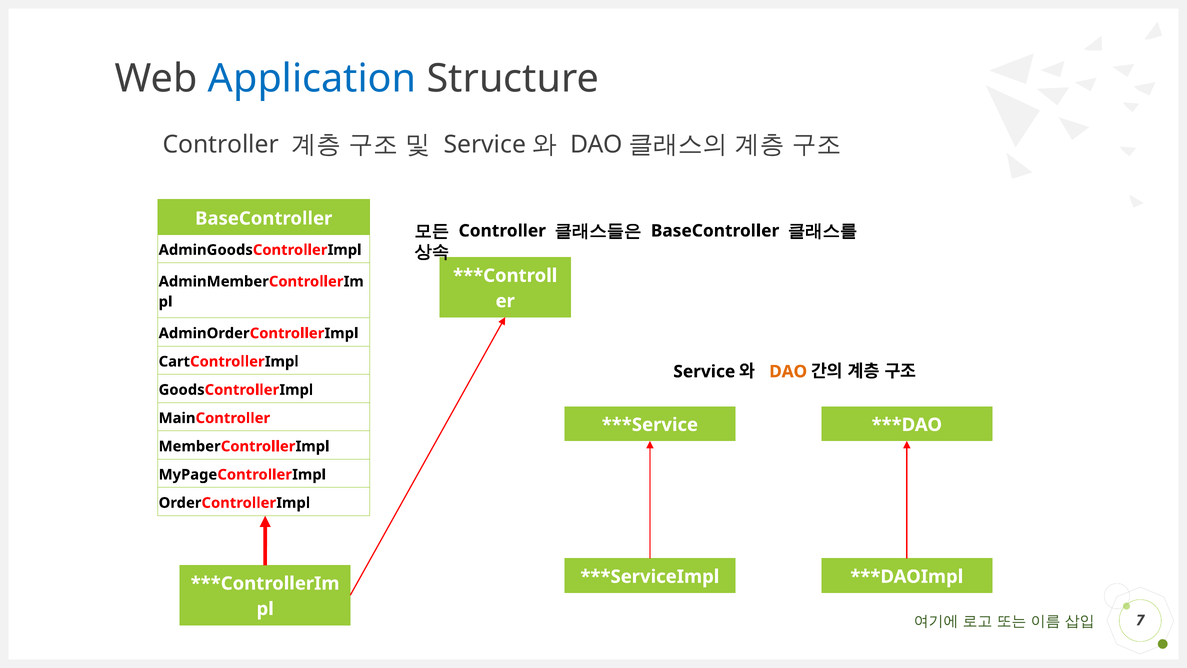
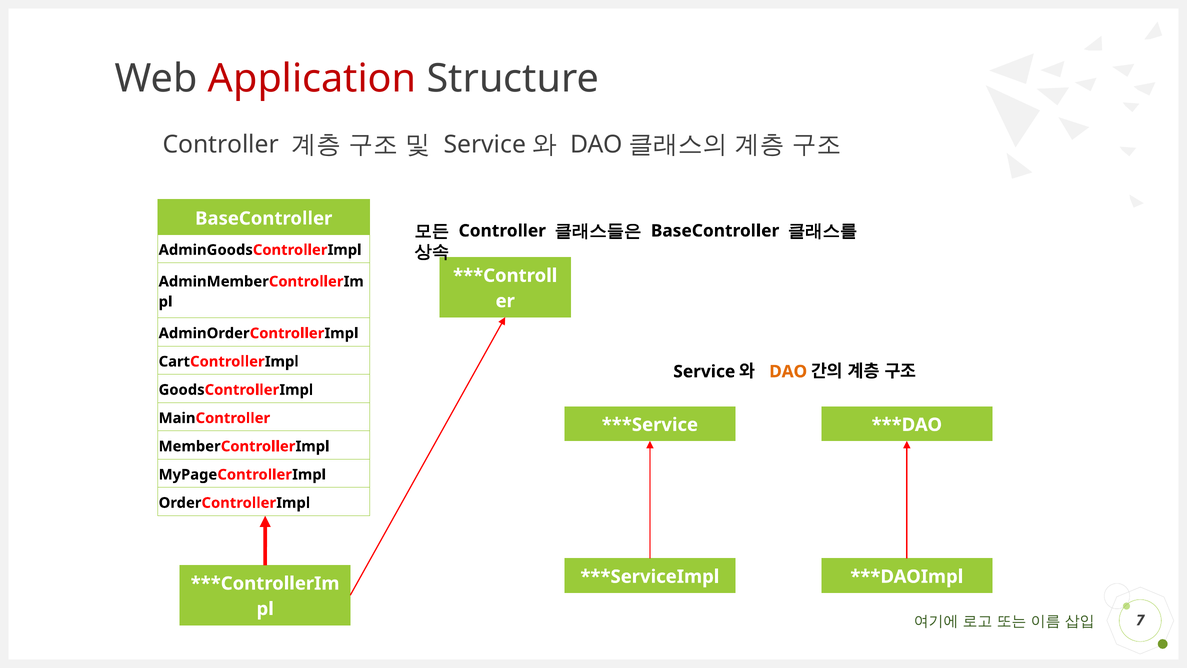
Application colour: blue -> red
